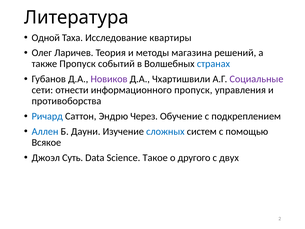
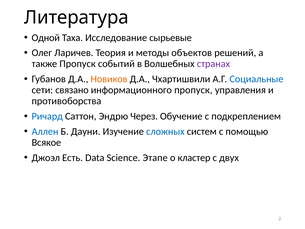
квартиры: квартиры -> сырьевые
магазина: магазина -> объектов
странах colour: blue -> purple
Новиков colour: purple -> orange
Социальные colour: purple -> blue
отнести: отнести -> связано
Суть: Суть -> Есть
Такое: Такое -> Этапе
другого: другого -> кластер
